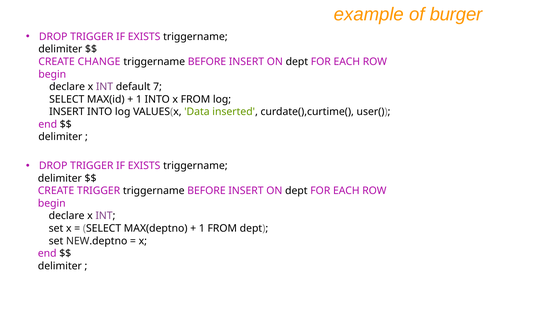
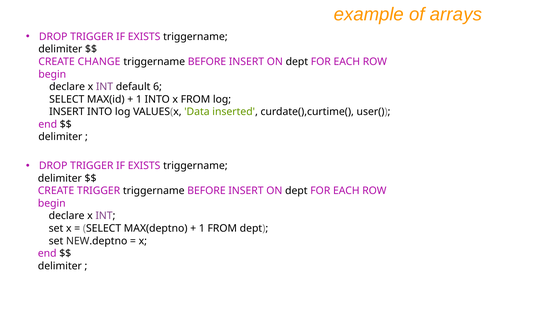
burger: burger -> arrays
7: 7 -> 6
